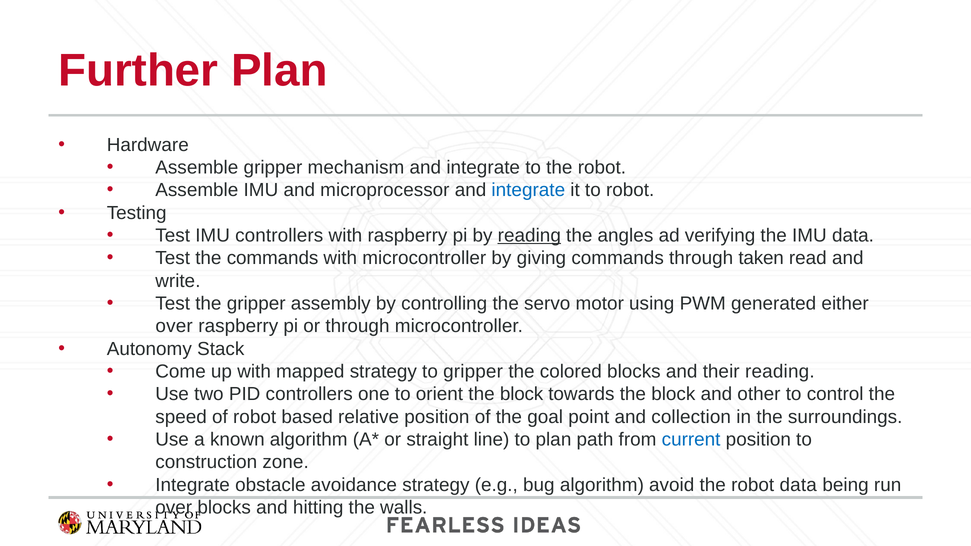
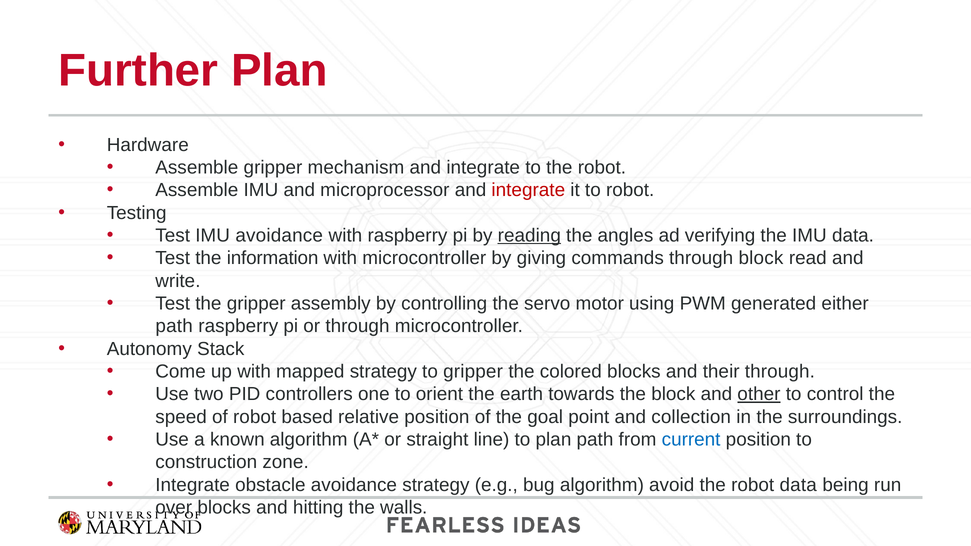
integrate at (528, 190) colour: blue -> red
IMU controllers: controllers -> avoidance
the commands: commands -> information
through taken: taken -> block
over at (174, 326): over -> path
their reading: reading -> through
orient the block: block -> earth
other underline: none -> present
